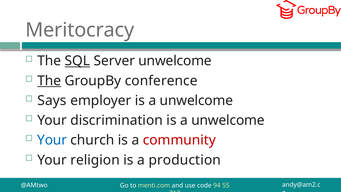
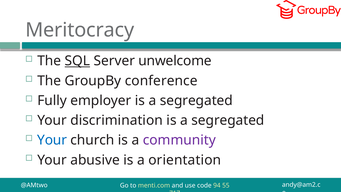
The at (49, 81) underline: present -> none
Says: Says -> Fully
employer is a unwelcome: unwelcome -> segregated
unwelcome at (228, 120): unwelcome -> segregated
community colour: red -> purple
religion: religion -> abusive
production: production -> orientation
